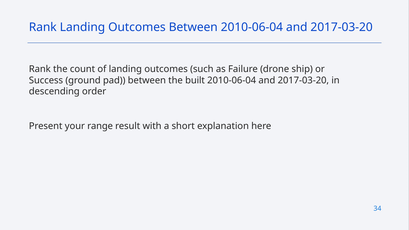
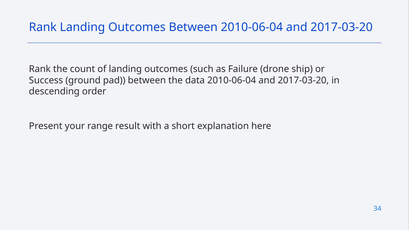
built: built -> data
